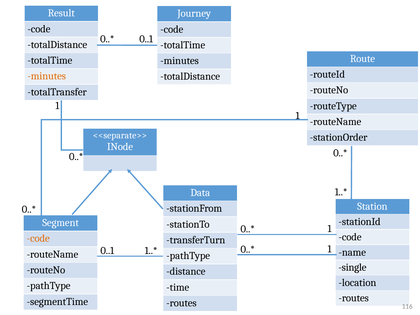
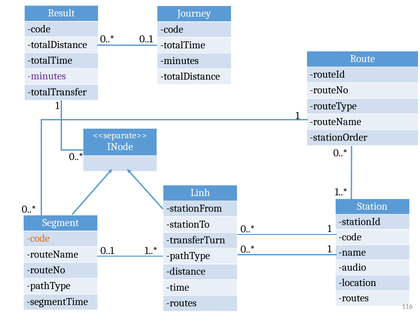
minutes at (47, 76) colour: orange -> purple
Data: Data -> Linh
single: single -> audio
